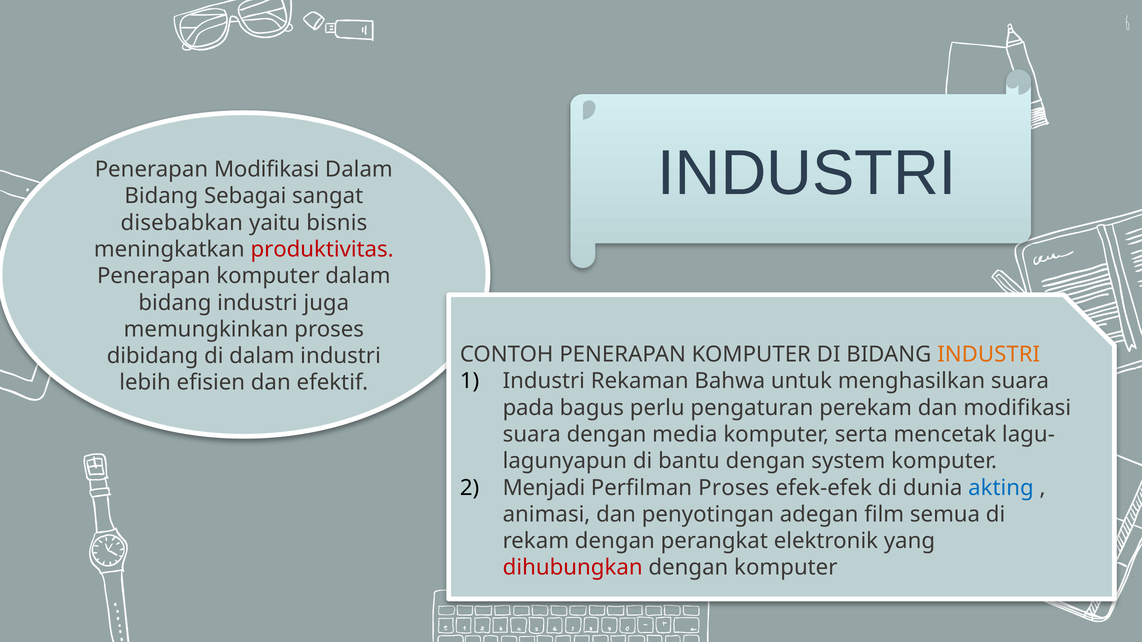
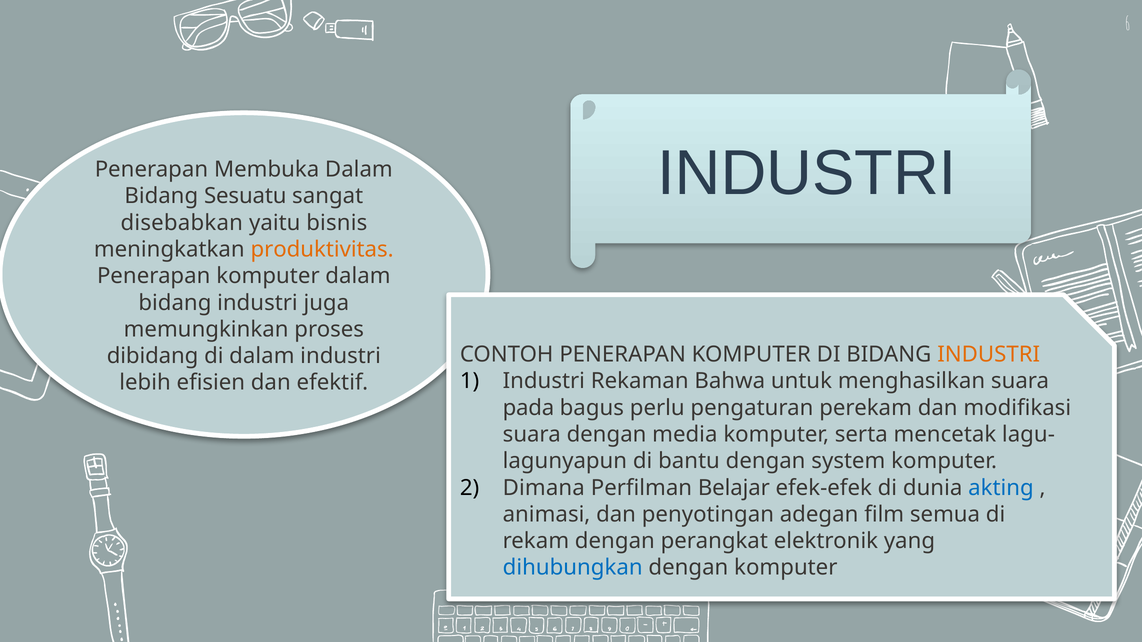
Penerapan Modifikasi: Modifikasi -> Membuka
Sebagai: Sebagai -> Sesuatu
produktivitas colour: red -> orange
Menjadi: Menjadi -> Dimana
Perfilman Proses: Proses -> Belajar
dihubungkan colour: red -> blue
